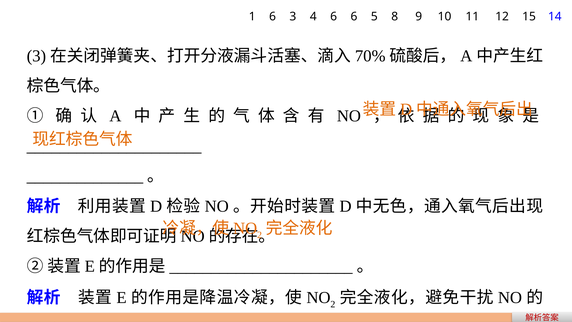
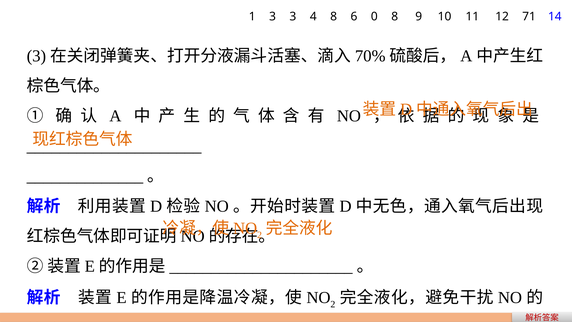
1 6: 6 -> 3
4 6: 6 -> 8
5: 5 -> 0
15: 15 -> 71
